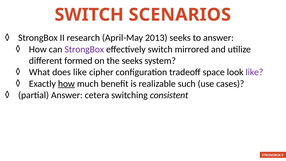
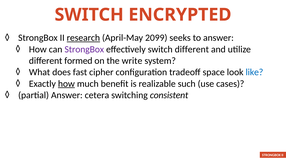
SCENARIOS: SCENARIOS -> ENCRYPTED
research underline: none -> present
2013: 2013 -> 2099
switch mirrored: mirrored -> different
the seeks: seeks -> write
does like: like -> fast
like at (254, 72) colour: purple -> blue
